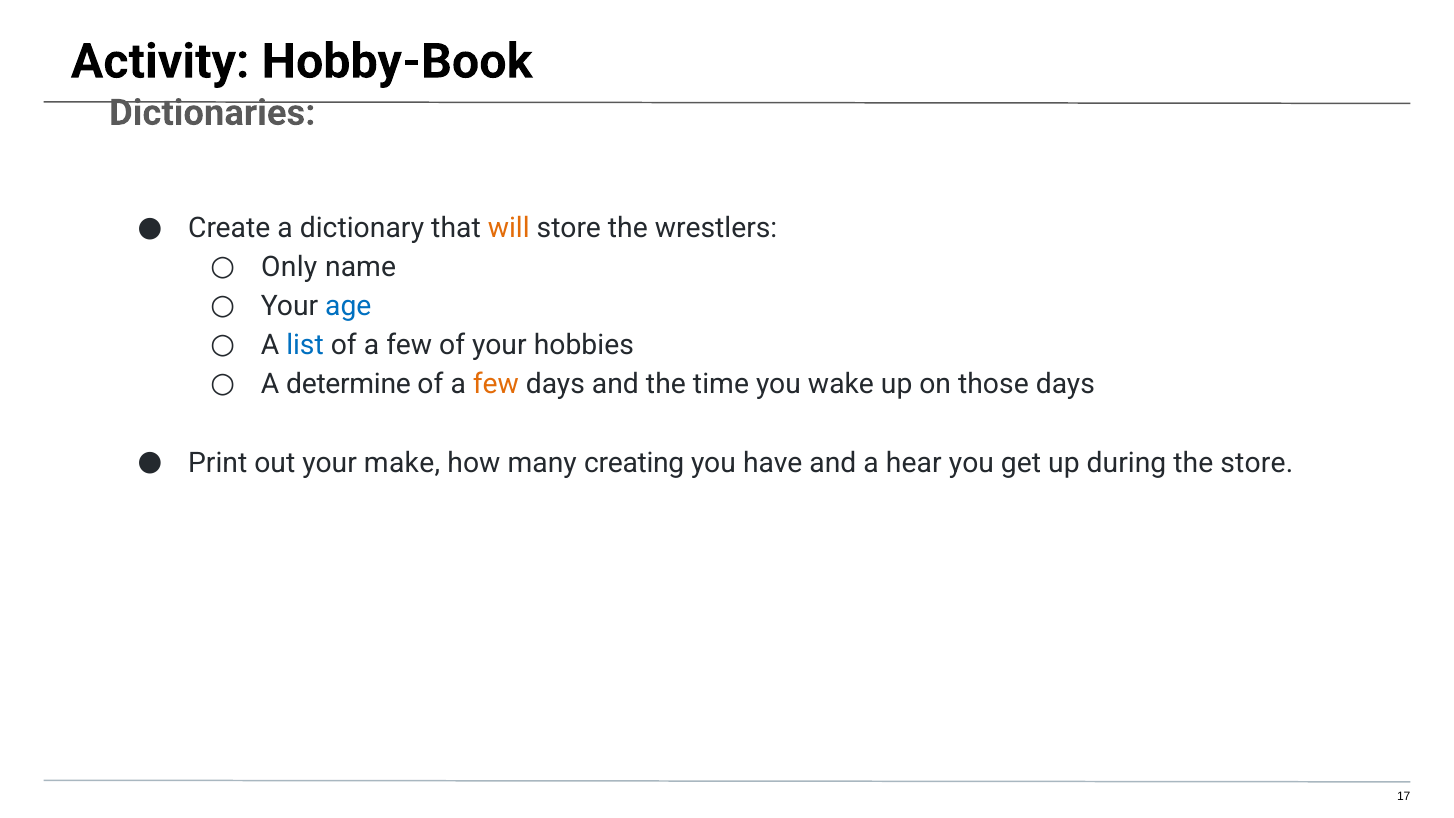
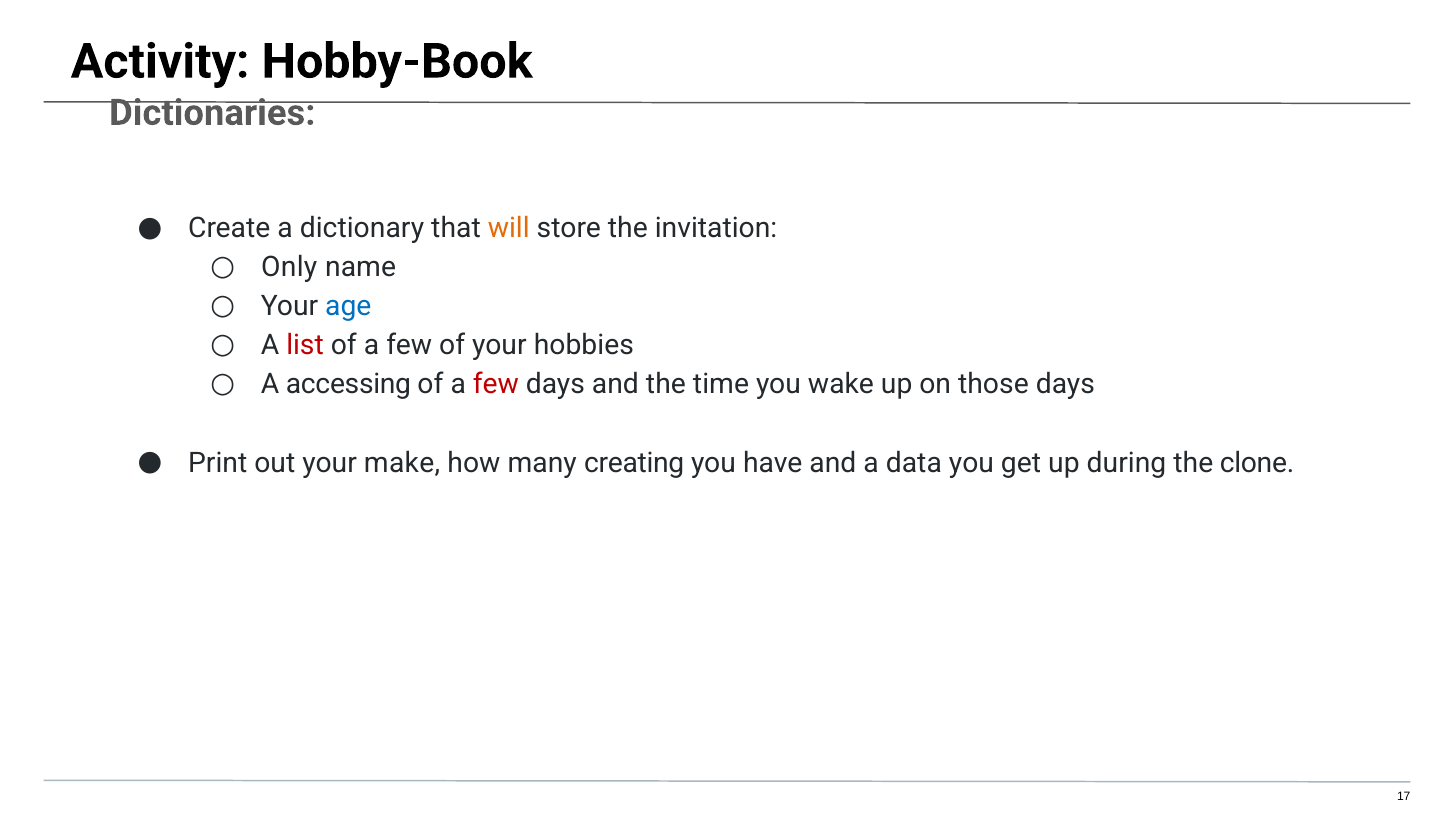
wrestlers: wrestlers -> invitation
list colour: blue -> red
determine: determine -> accessing
few at (496, 384) colour: orange -> red
hear: hear -> data
the store: store -> clone
